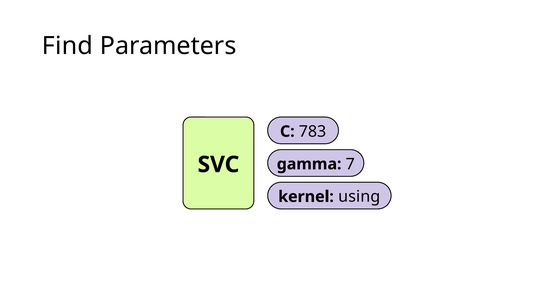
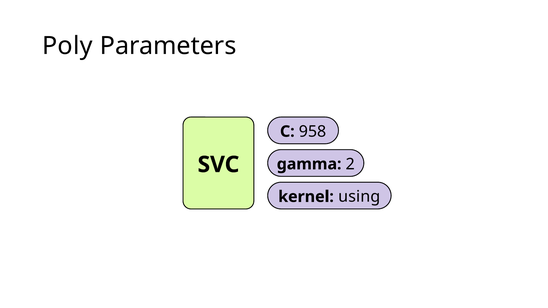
Find: Find -> Poly
783: 783 -> 958
7: 7 -> 2
